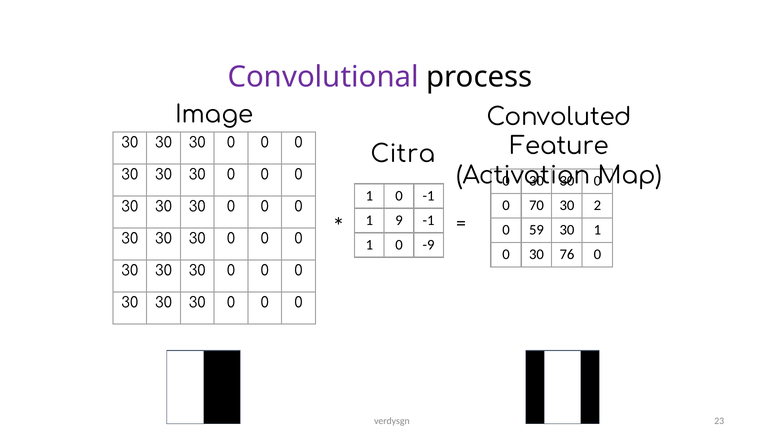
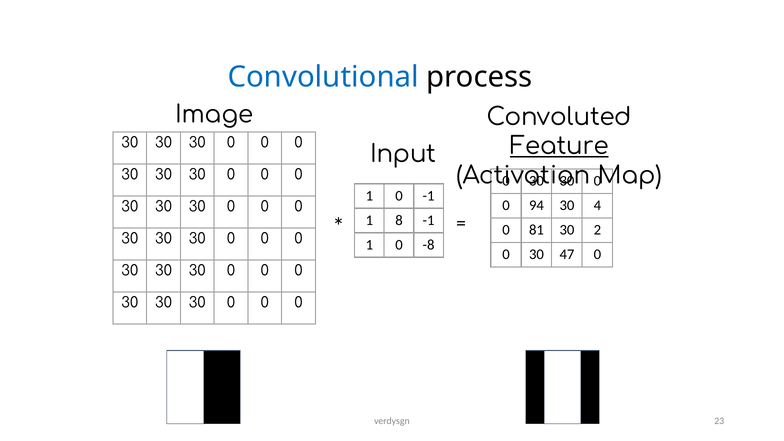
Convolutional colour: purple -> blue
Feature underline: none -> present
Citra: Citra -> Input
70: 70 -> 94
2: 2 -> 4
9: 9 -> 8
59: 59 -> 81
30 1: 1 -> 2
-9: -9 -> -8
76: 76 -> 47
